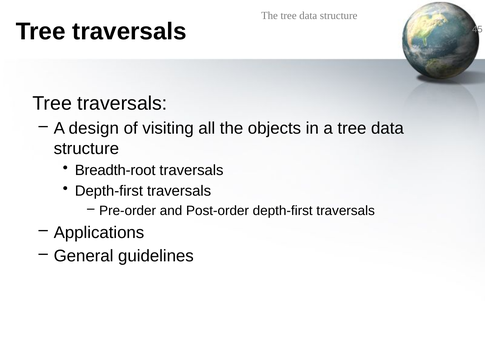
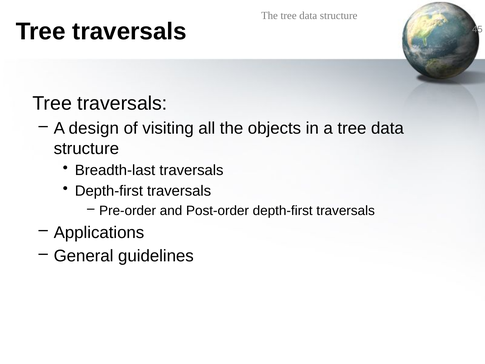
Breadth-root: Breadth-root -> Breadth-last
